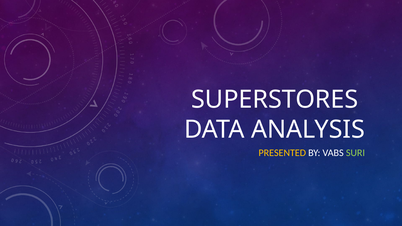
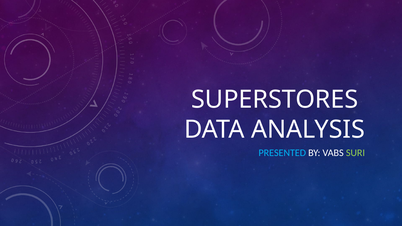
PRESENTED colour: yellow -> light blue
